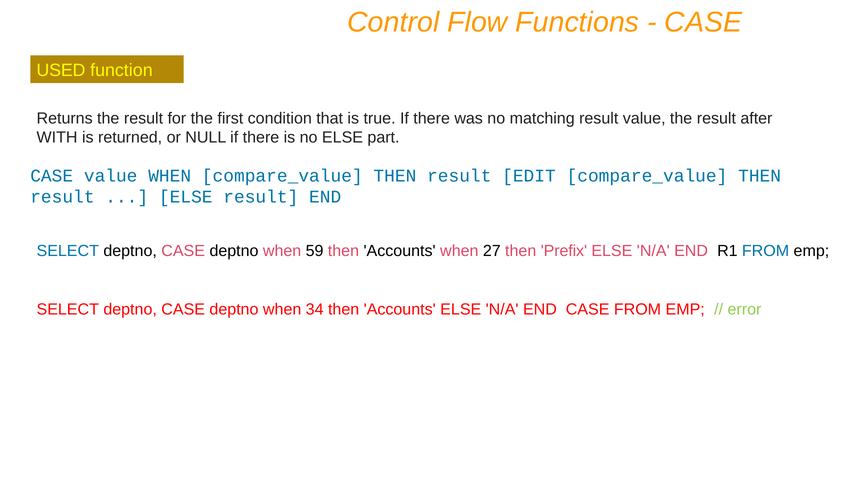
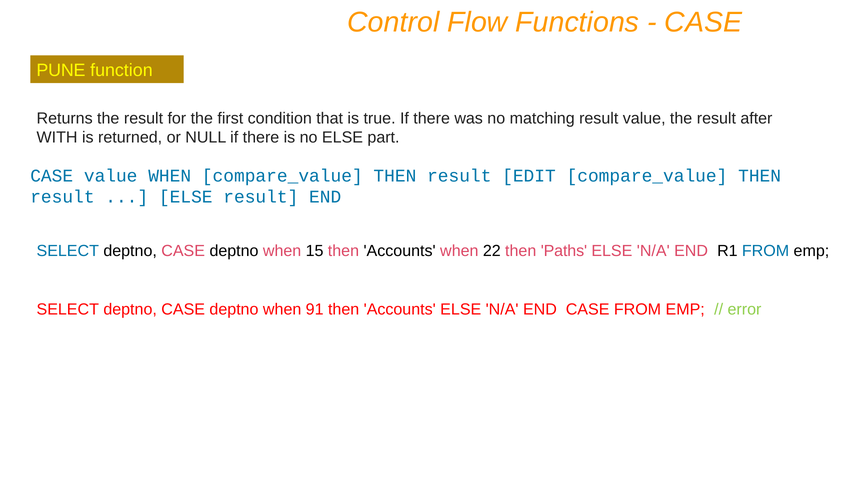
USED: USED -> PUNE
59: 59 -> 15
27: 27 -> 22
Prefix: Prefix -> Paths
34: 34 -> 91
